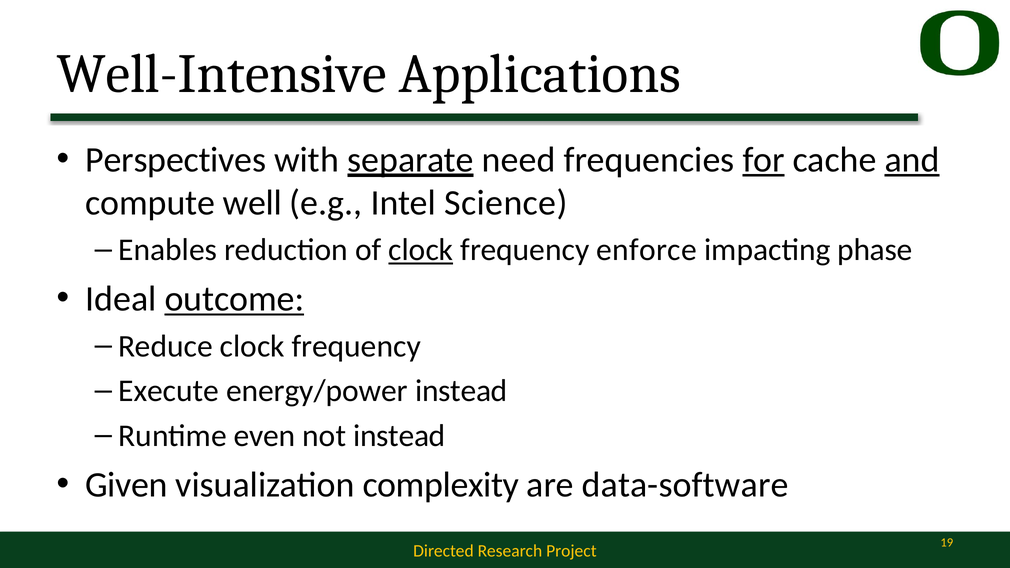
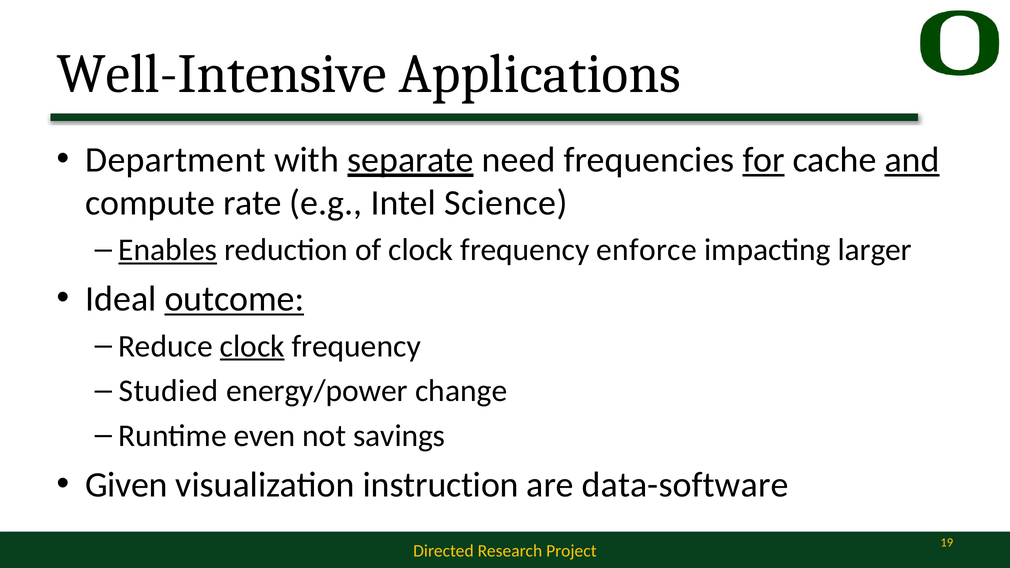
Perspectives: Perspectives -> Department
well: well -> rate
Enables underline: none -> present
clock at (421, 250) underline: present -> none
phase: phase -> larger
clock at (252, 346) underline: none -> present
Execute: Execute -> Studied
energy/power instead: instead -> change
not instead: instead -> savings
complexity: complexity -> instruction
